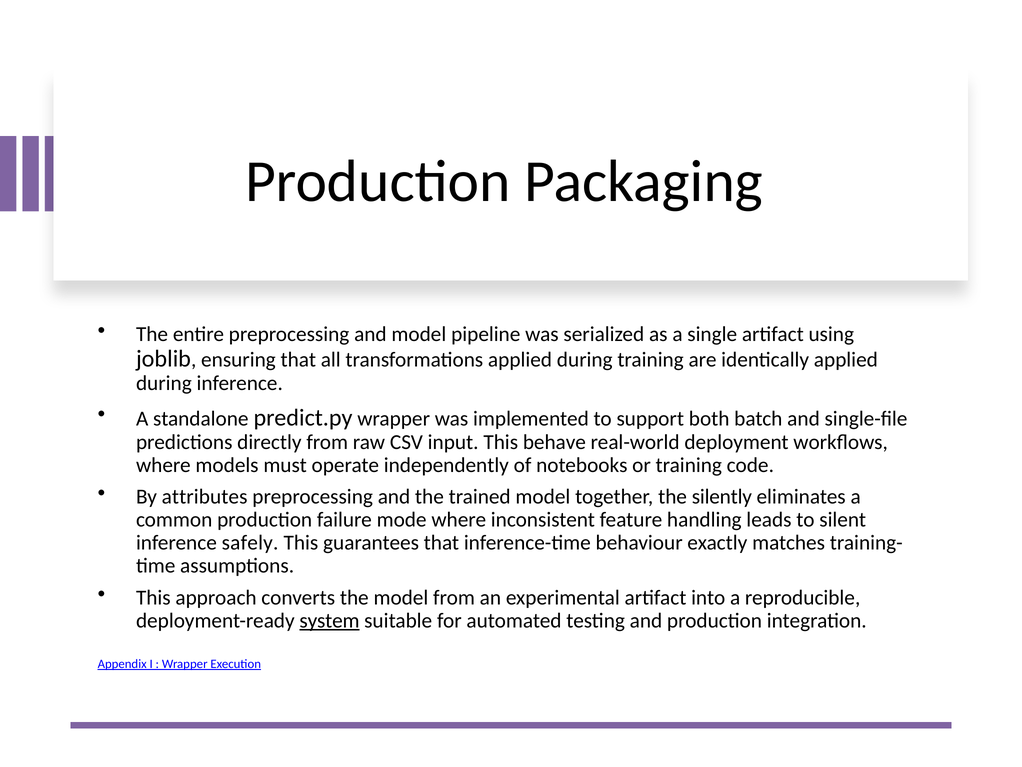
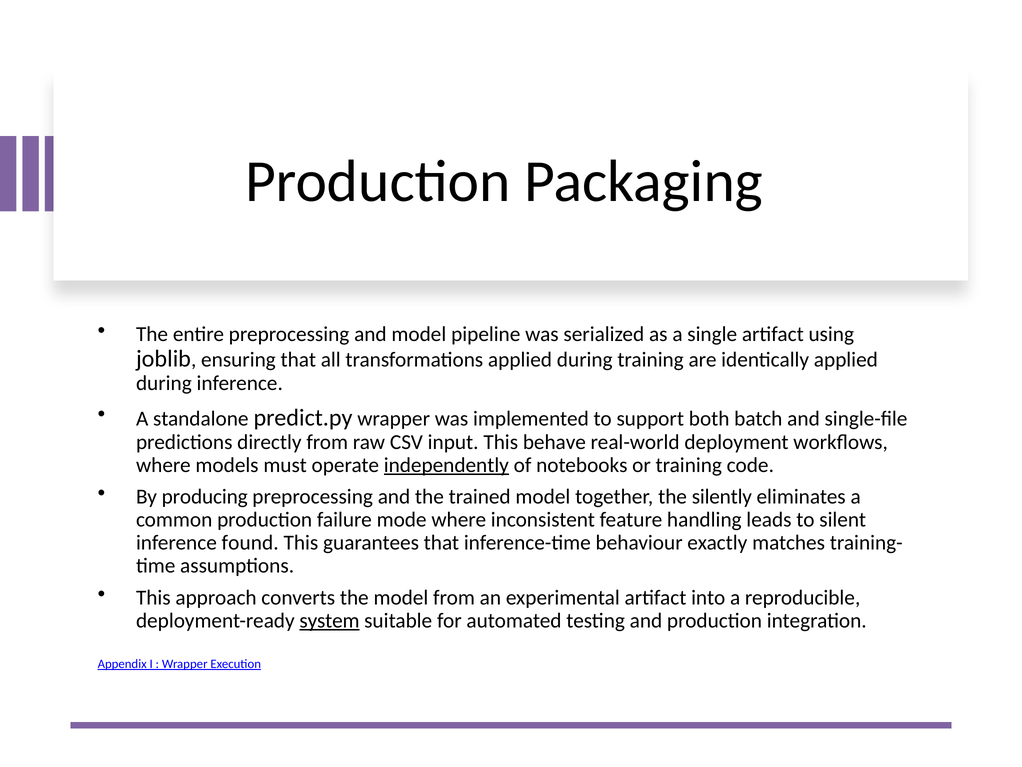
independently underline: none -> present
attributes: attributes -> producing
safely: safely -> found
